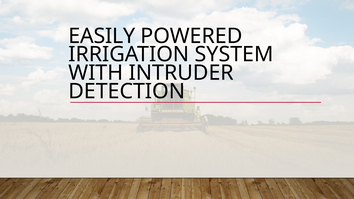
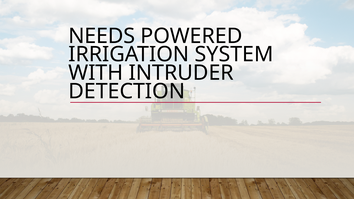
EASILY: EASILY -> NEEDS
